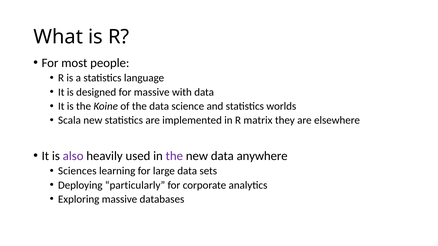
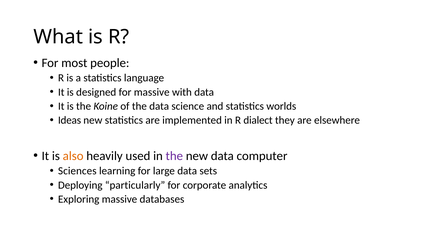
Scala: Scala -> Ideas
matrix: matrix -> dialect
also colour: purple -> orange
anywhere: anywhere -> computer
